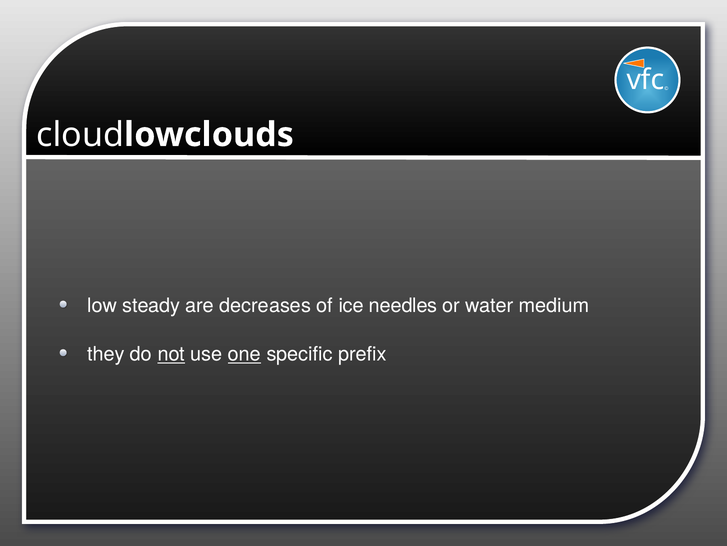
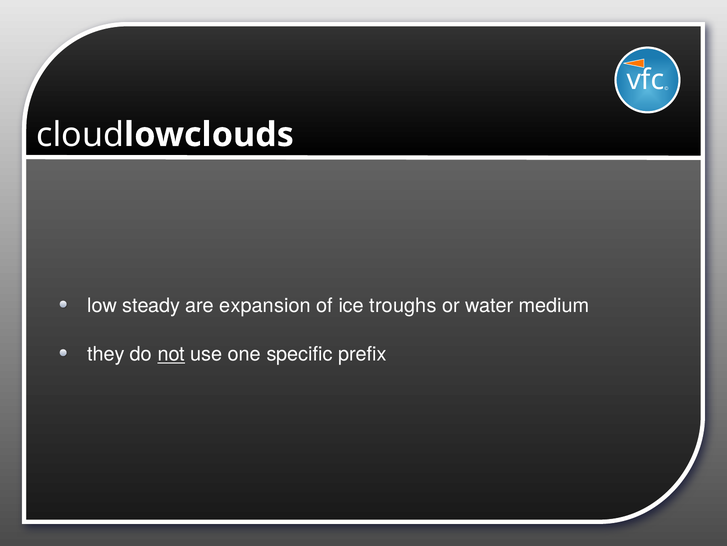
decreases: decreases -> expansion
needles: needles -> troughs
one underline: present -> none
